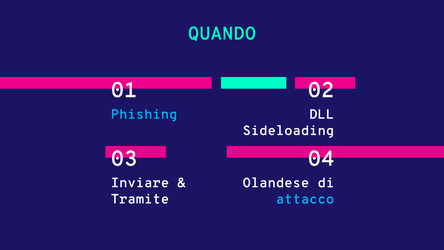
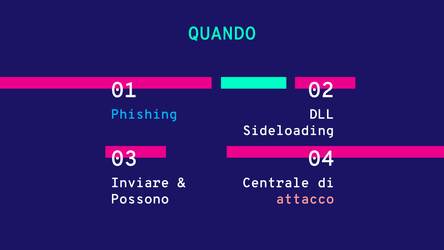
Olandese: Olandese -> Centrale
Tramite: Tramite -> Possono
attacco colour: light blue -> pink
